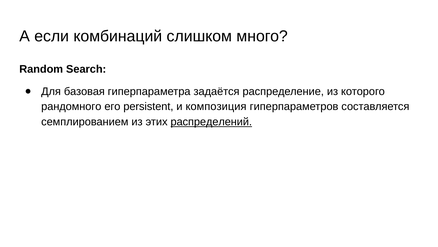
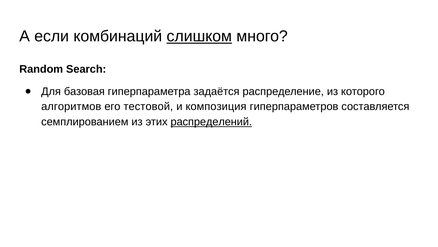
слишком underline: none -> present
рандомного: рандомного -> алгоритмов
persistent: persistent -> тестовой
